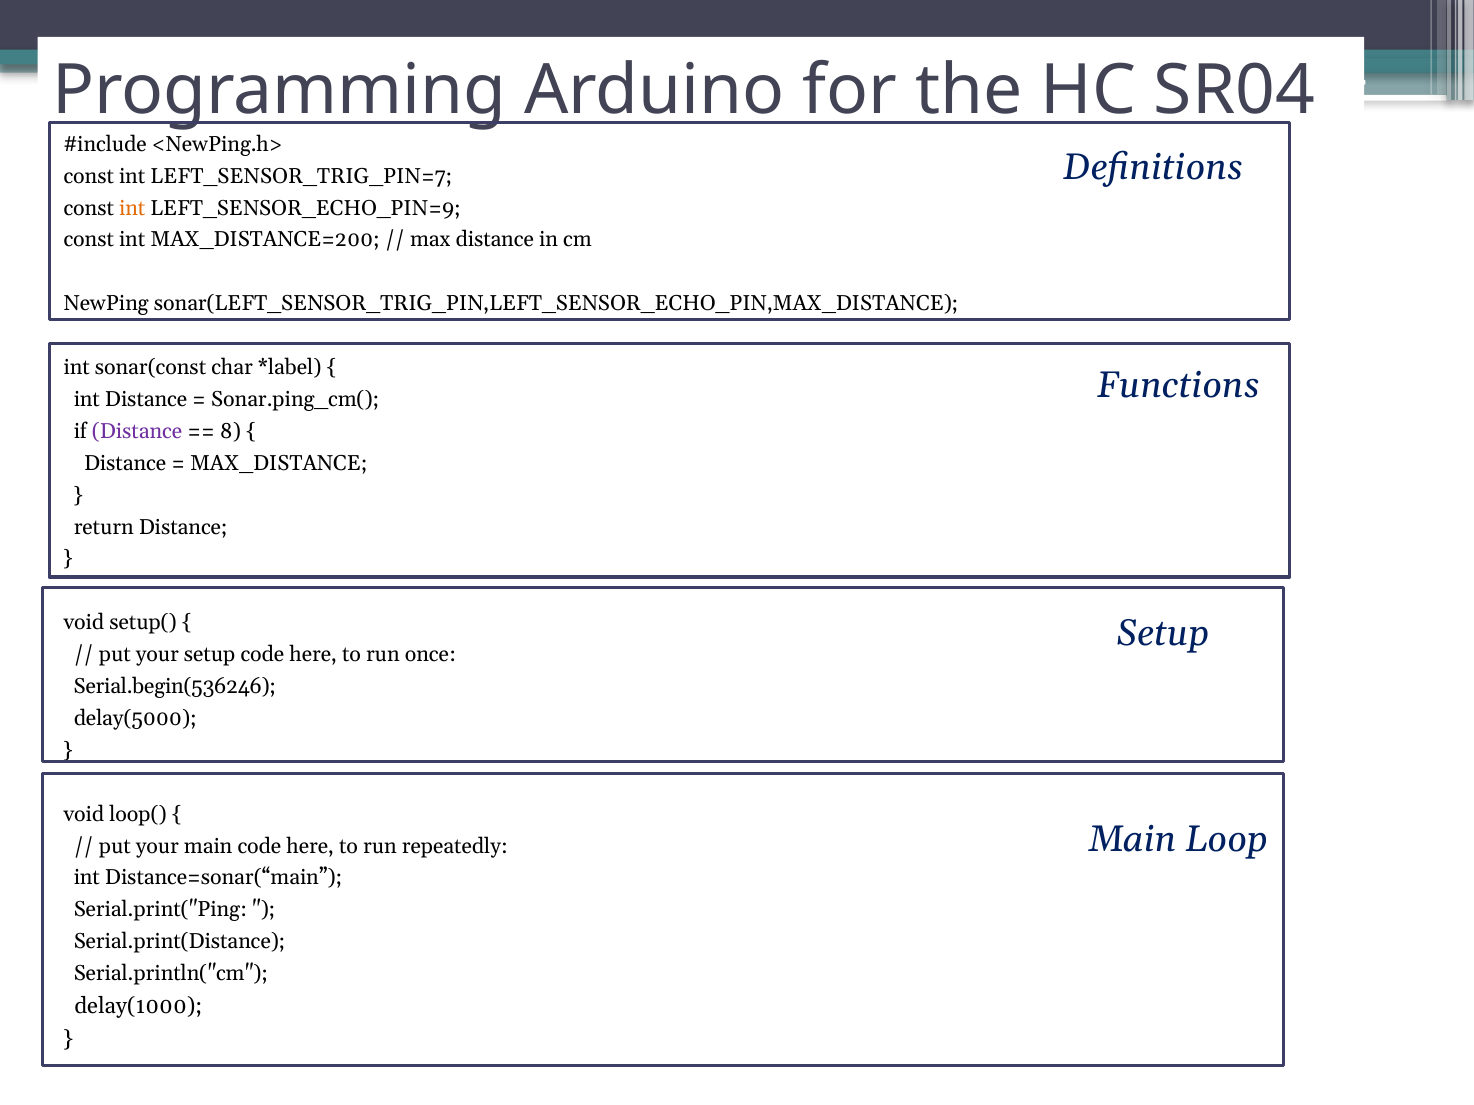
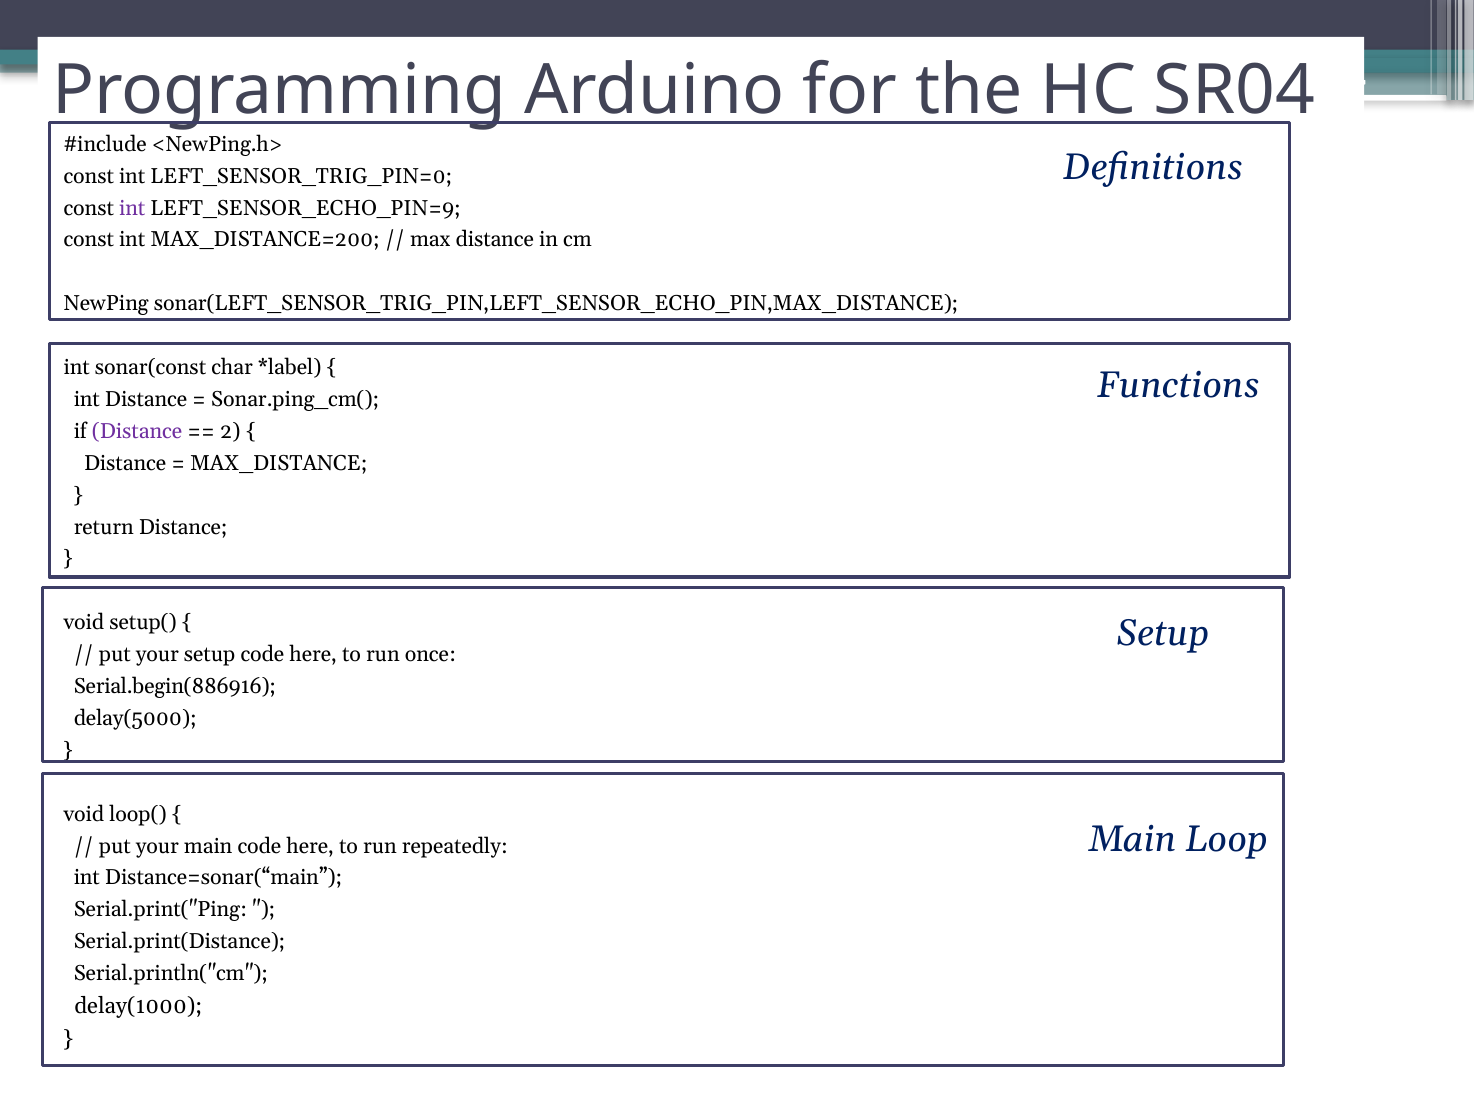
LEFT_SENSOR_TRIG_PIN=7: LEFT_SENSOR_TRIG_PIN=7 -> LEFT_SENSOR_TRIG_PIN=0
int at (132, 208) colour: orange -> purple
8: 8 -> 2
Serial.begin(536246: Serial.begin(536246 -> Serial.begin(886916
